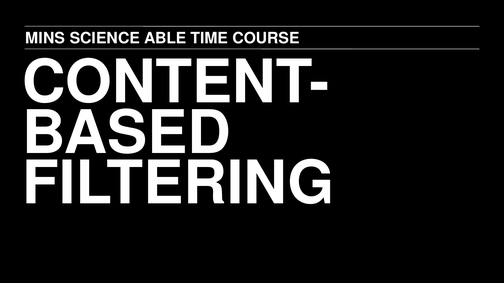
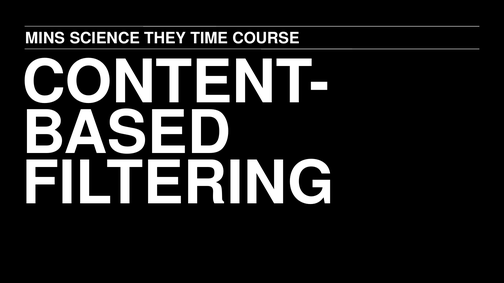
ABLE: ABLE -> THEY
